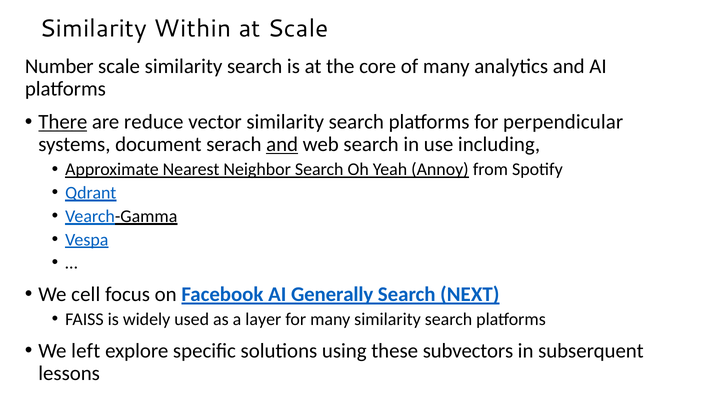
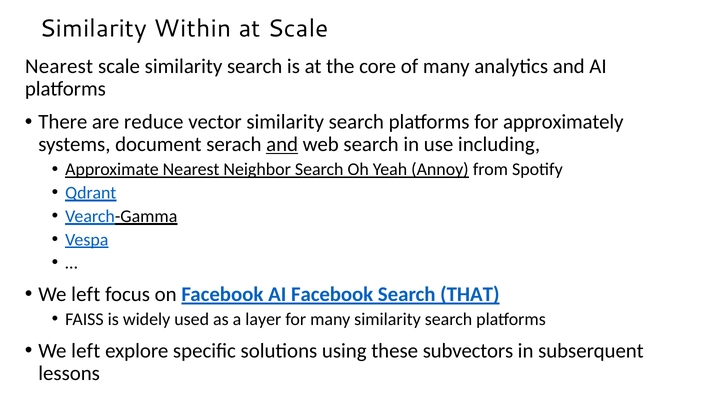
Number at (59, 66): Number -> Nearest
There underline: present -> none
perpendicular: perpendicular -> approximately
cell at (86, 294): cell -> left
AI Generally: Generally -> Facebook
NEXT: NEXT -> THAT
